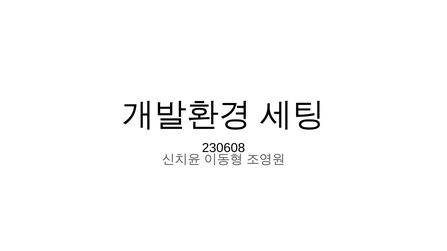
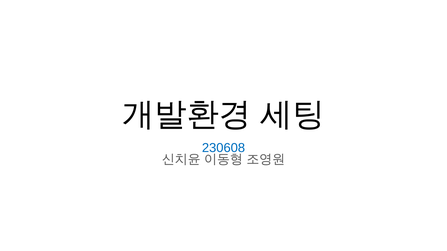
230608 colour: black -> blue
